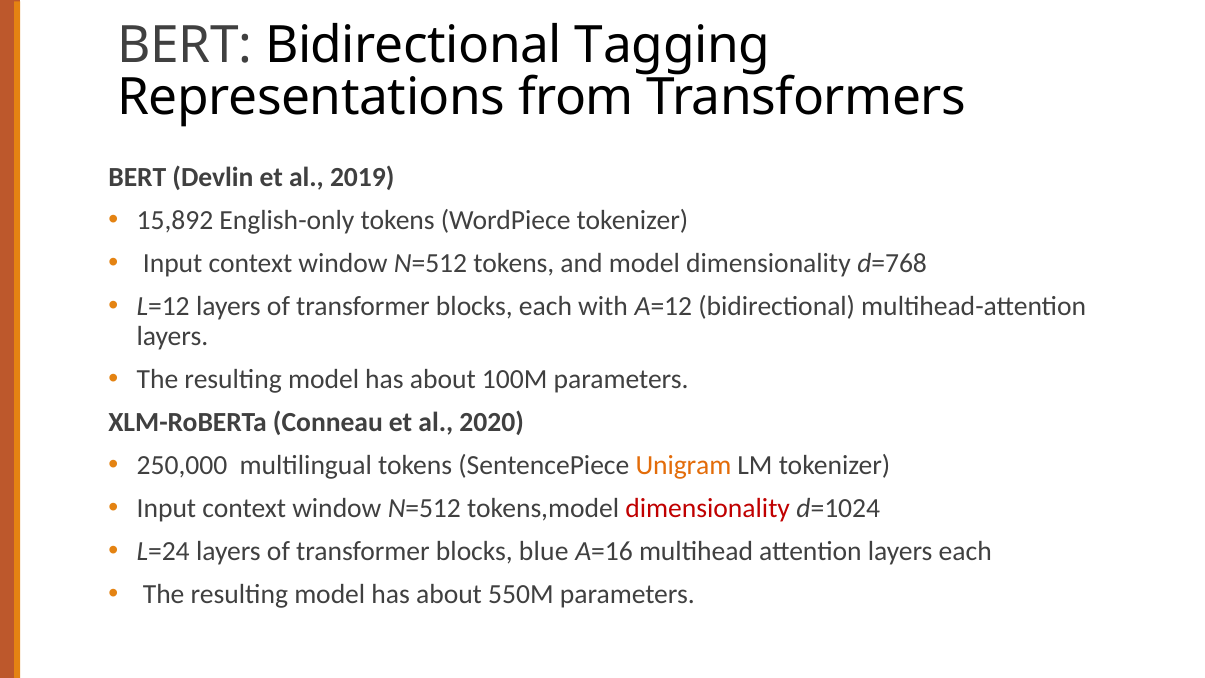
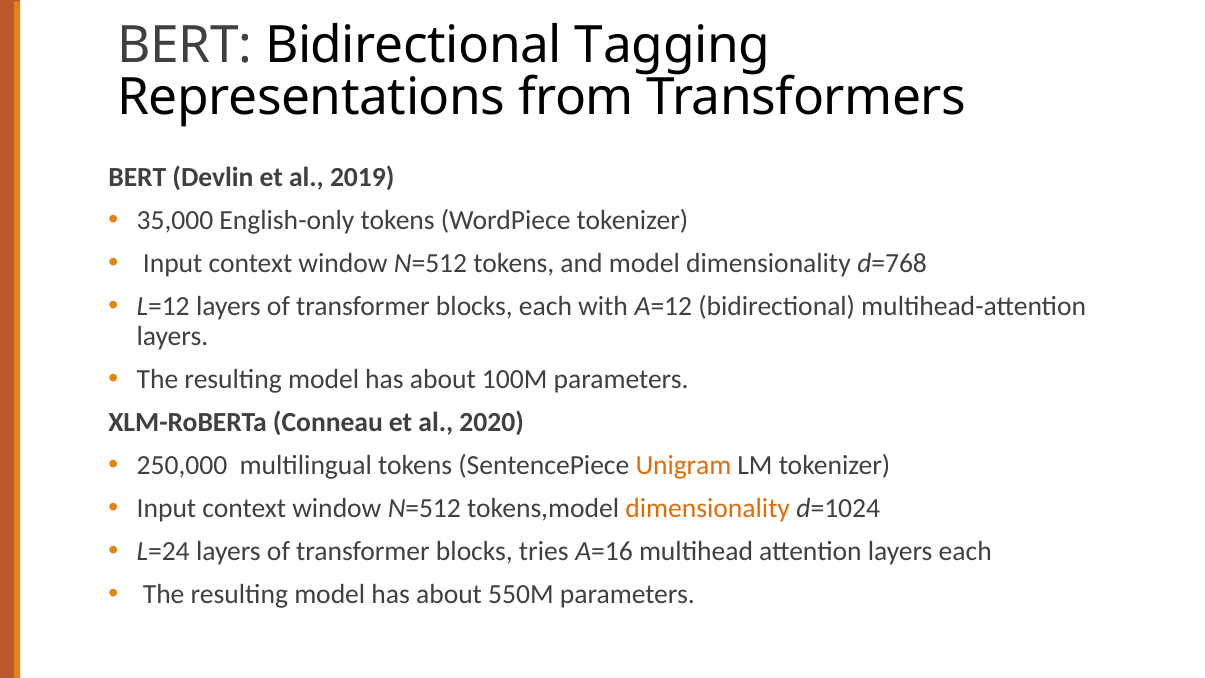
15,892: 15,892 -> 35,000
dimensionality at (708, 508) colour: red -> orange
blue: blue -> tries
